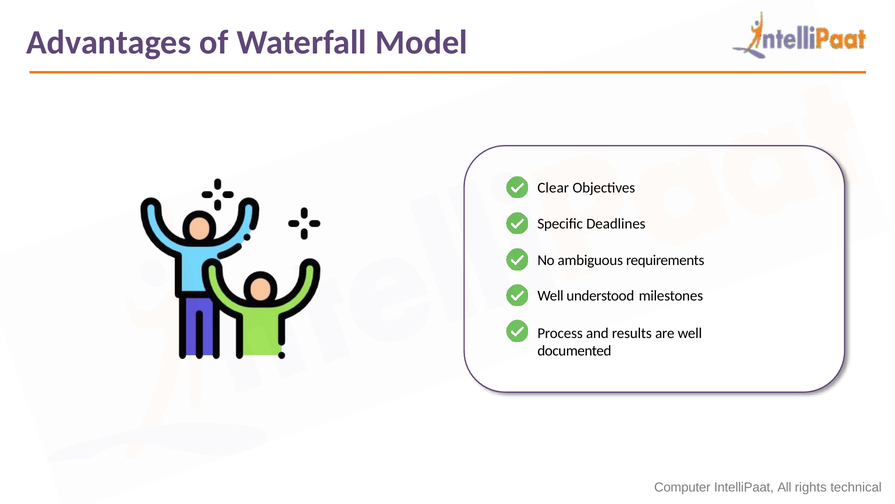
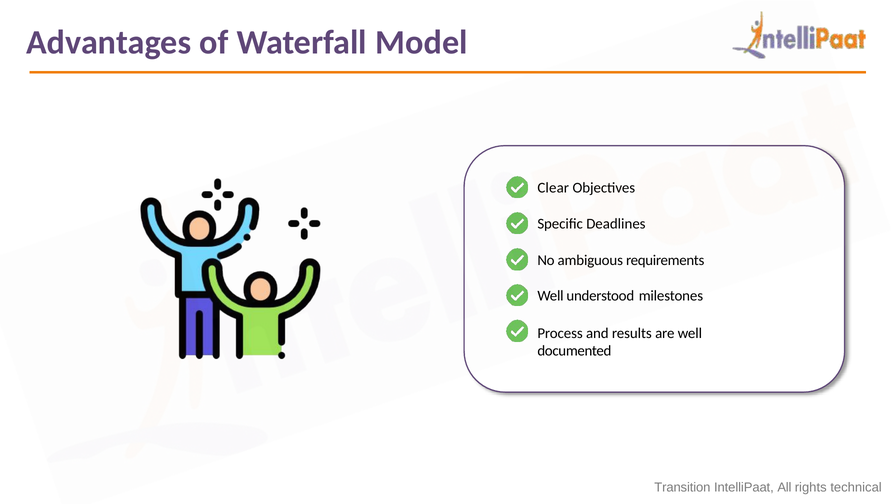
Computer: Computer -> Transition
